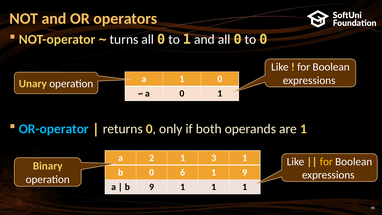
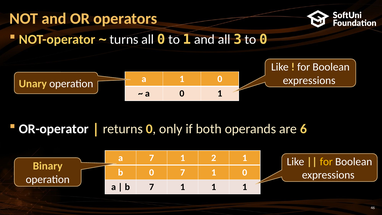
and all 0: 0 -> 3
OR-operator colour: light blue -> white
are 1: 1 -> 6
a 2: 2 -> 7
3: 3 -> 2
0 6: 6 -> 7
9 at (245, 172): 9 -> 0
b 9: 9 -> 7
